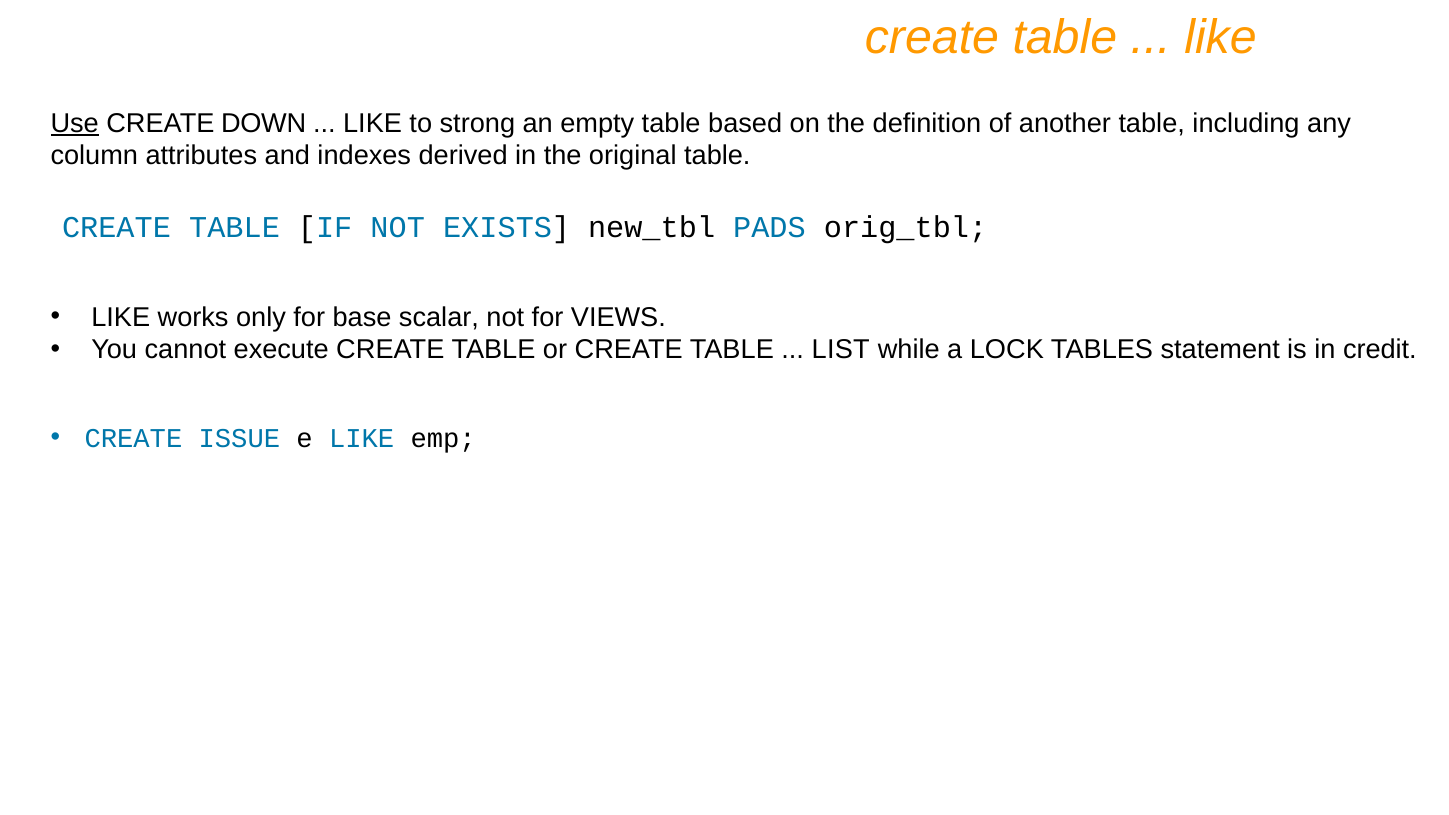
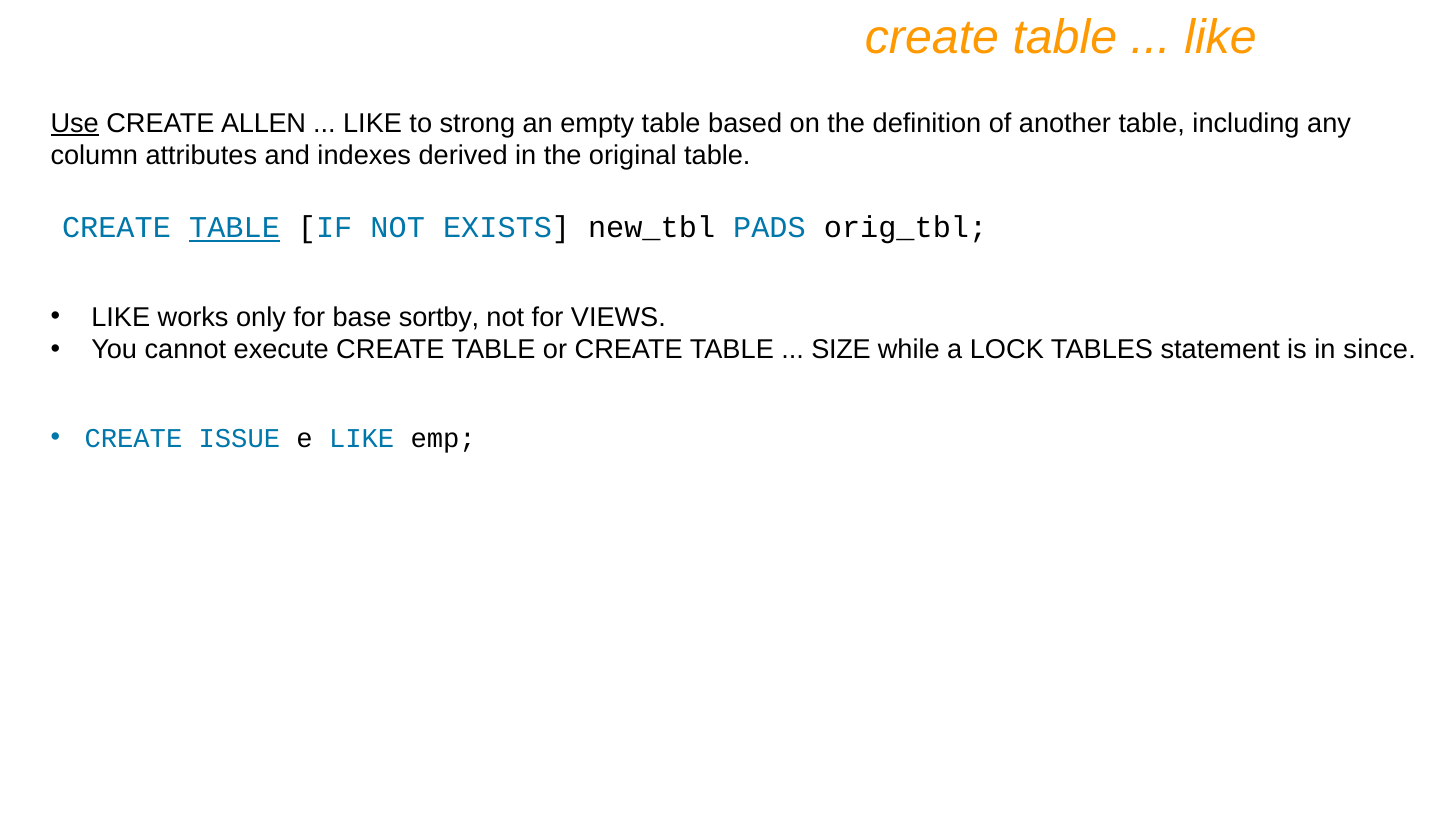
DOWN: DOWN -> ALLEN
TABLE at (235, 228) underline: none -> present
scalar: scalar -> sortby
LIST: LIST -> SIZE
credit: credit -> since
